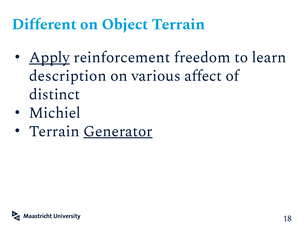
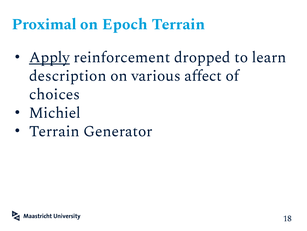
Different: Different -> Proximal
Object: Object -> Epoch
freedom: freedom -> dropped
distinct: distinct -> choices
Generator underline: present -> none
